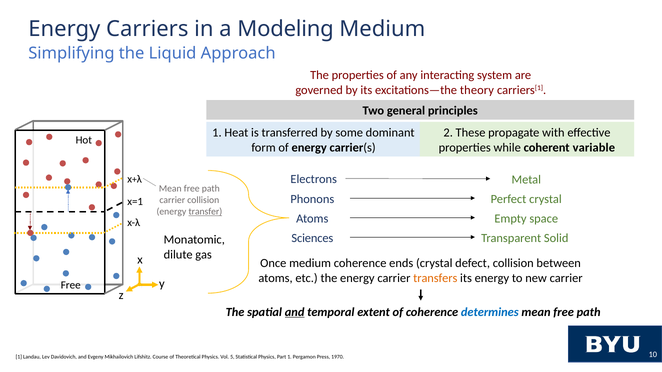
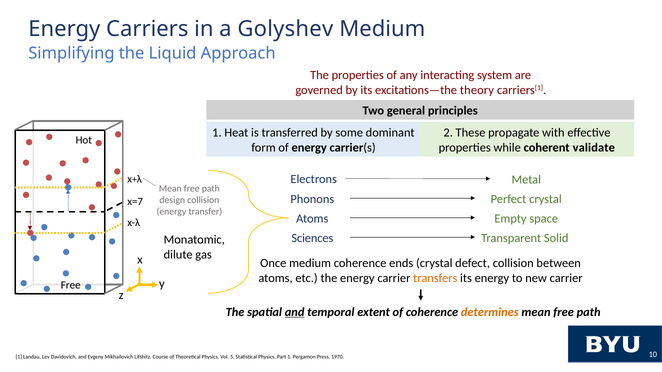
Modeling: Modeling -> Golyshev
variable: variable -> validate
carrier at (172, 200): carrier -> design
x=1: x=1 -> x=7
transfer underline: present -> none
determines colour: blue -> orange
